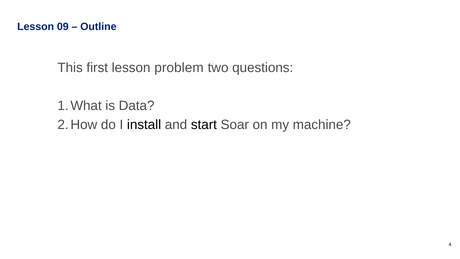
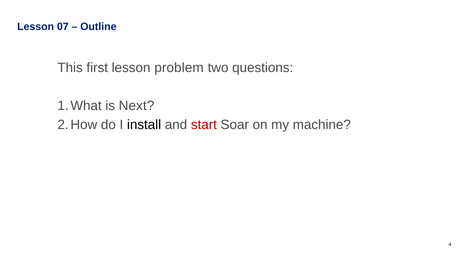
09: 09 -> 07
Data: Data -> Next
start colour: black -> red
